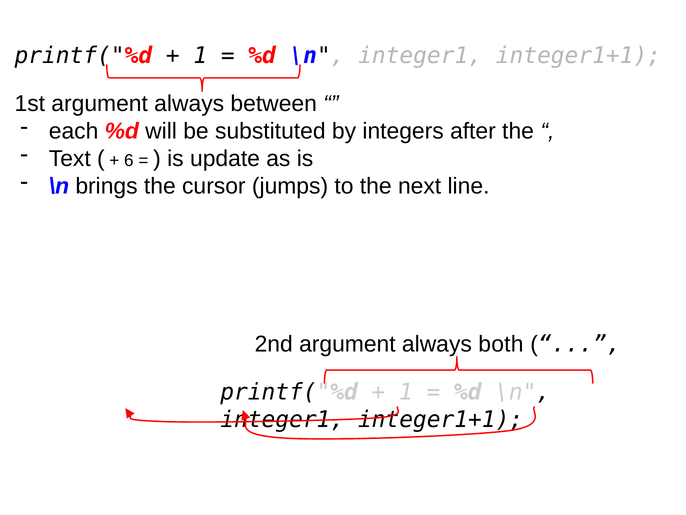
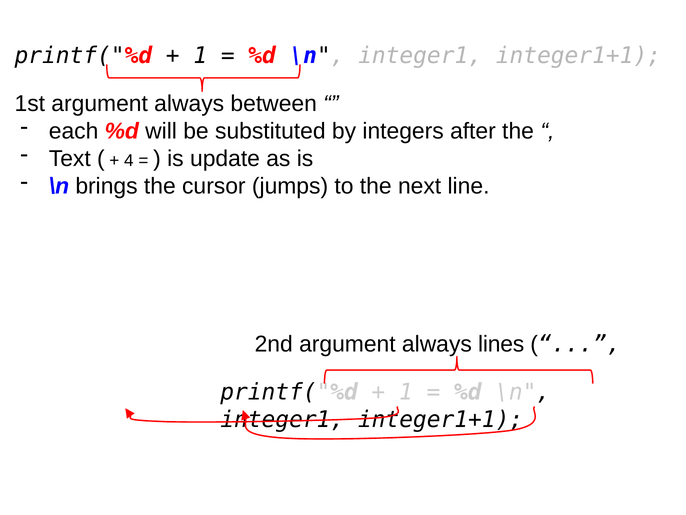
6: 6 -> 4
both: both -> lines
